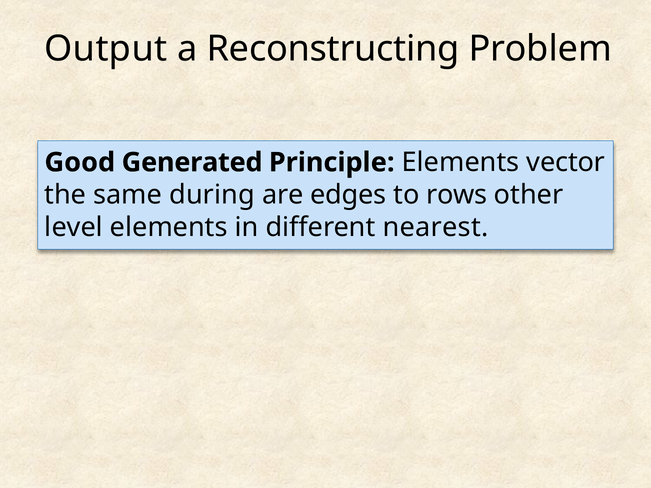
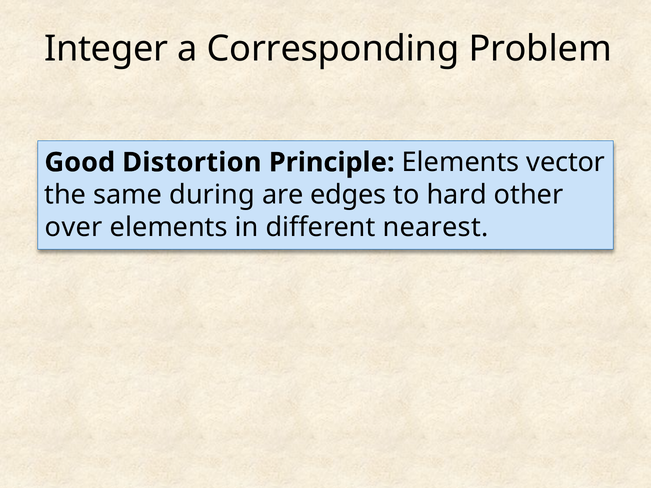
Output: Output -> Integer
Reconstructing: Reconstructing -> Corresponding
Generated: Generated -> Distortion
rows: rows -> hard
level: level -> over
